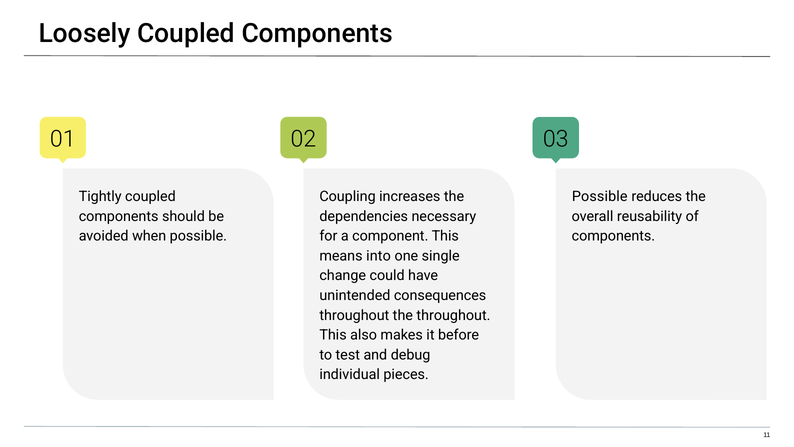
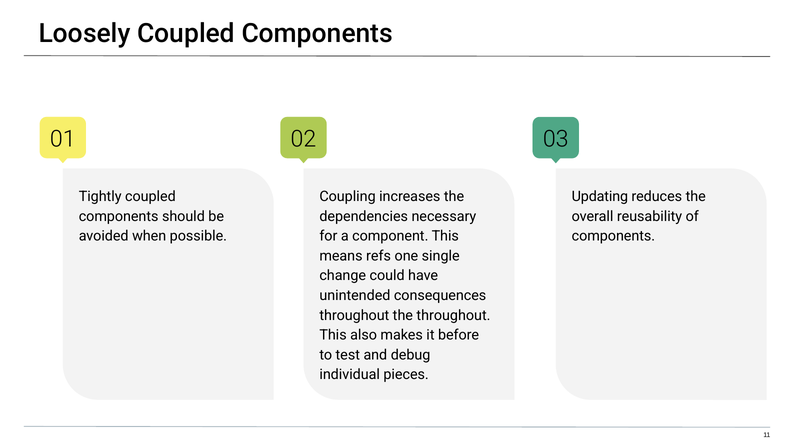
Possible at (600, 196): Possible -> Updating
into: into -> refs
